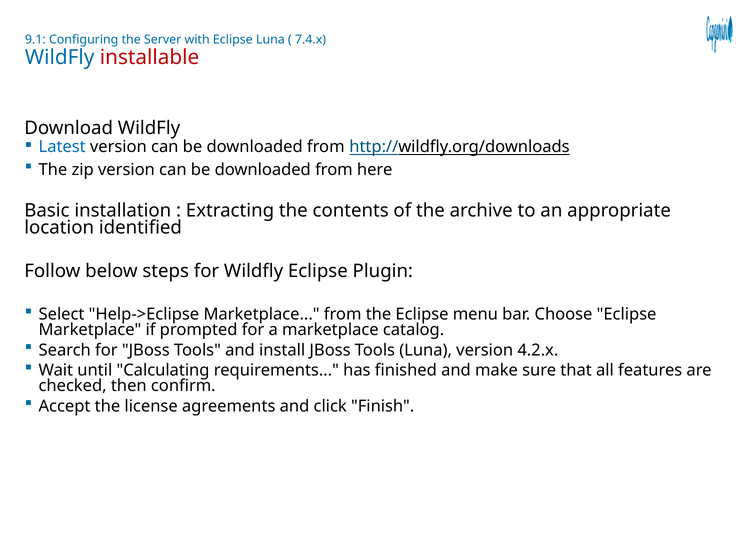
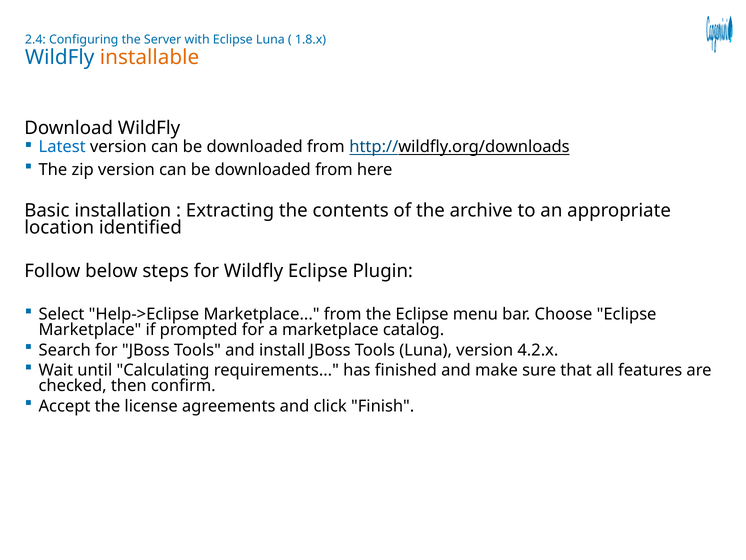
9.1: 9.1 -> 2.4
7.4.x: 7.4.x -> 1.8.x
installable colour: red -> orange
